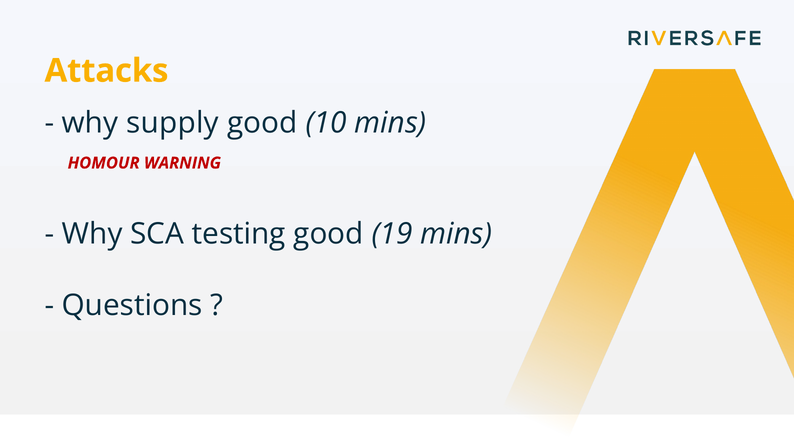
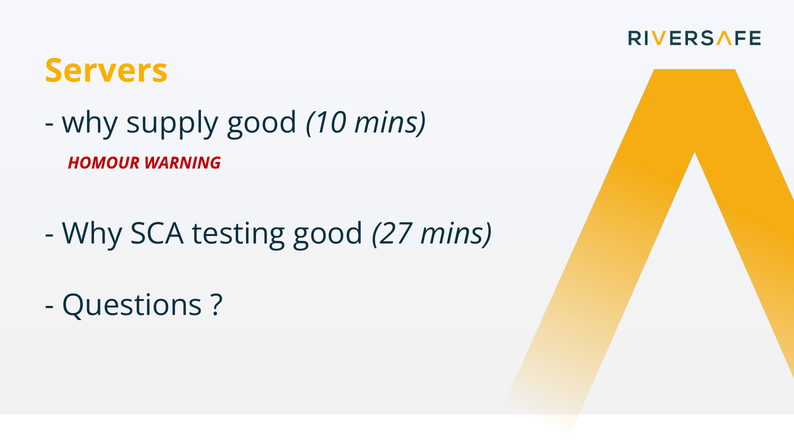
Attacks: Attacks -> Servers
19: 19 -> 27
